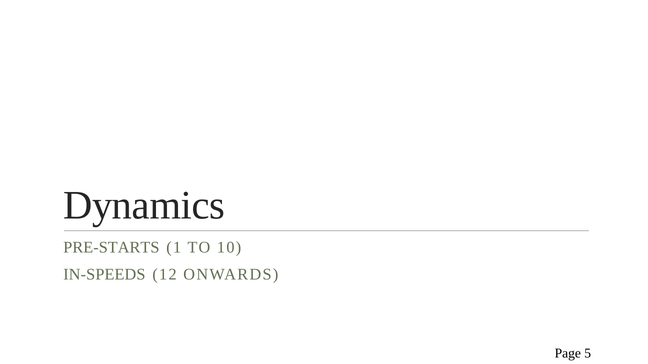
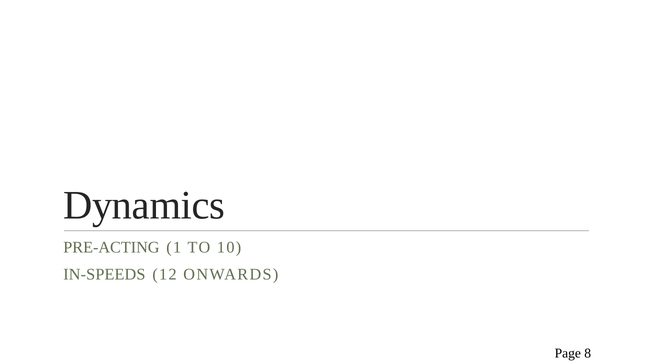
PRE-STARTS: PRE-STARTS -> PRE-ACTING
5: 5 -> 8
